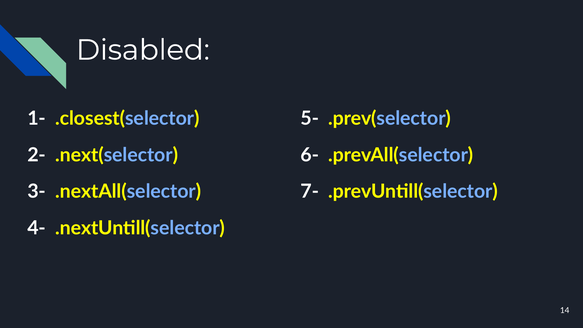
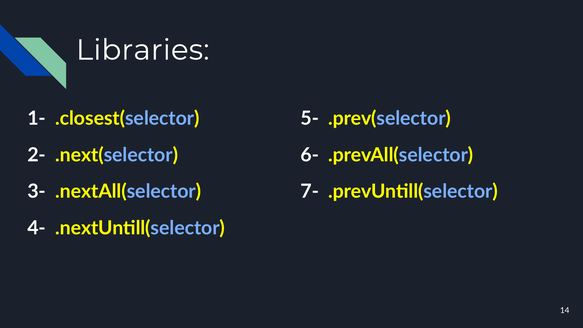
Disabled: Disabled -> Libraries
